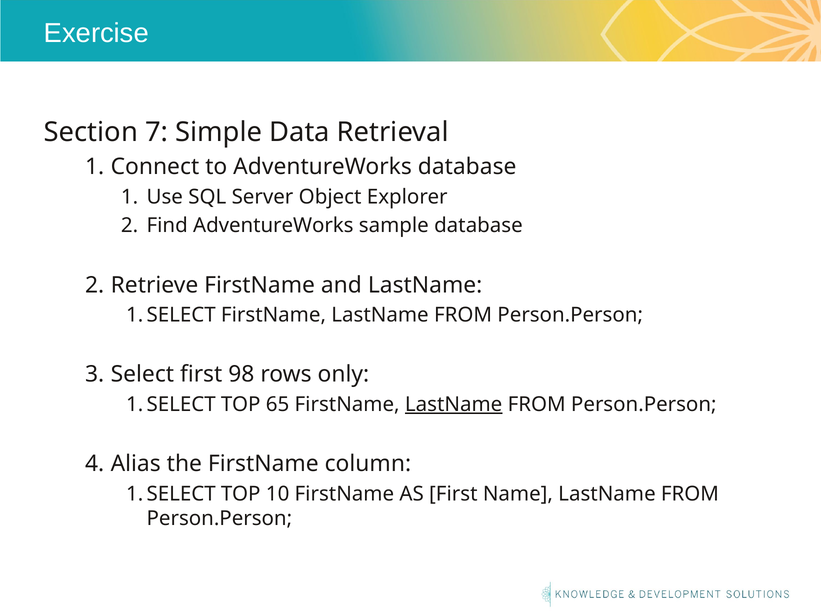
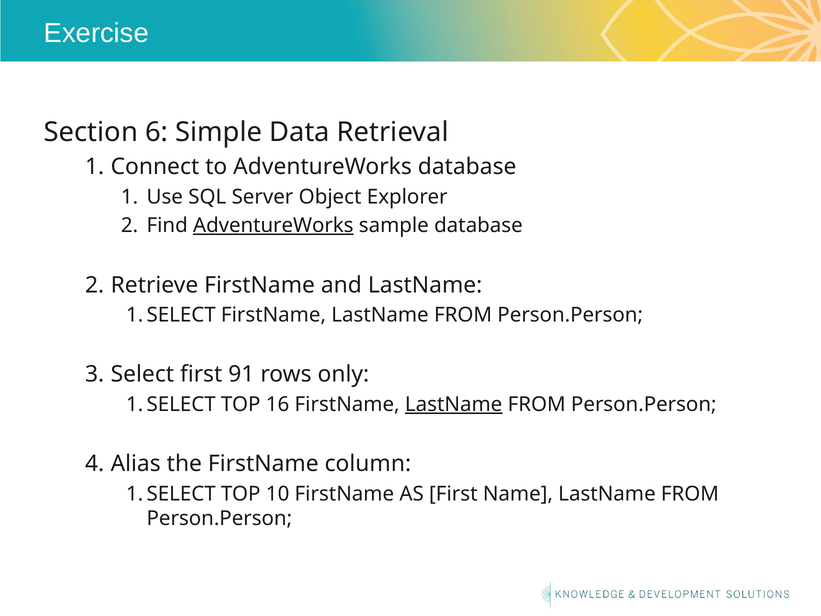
7: 7 -> 6
AdventureWorks at (273, 225) underline: none -> present
98: 98 -> 91
65: 65 -> 16
